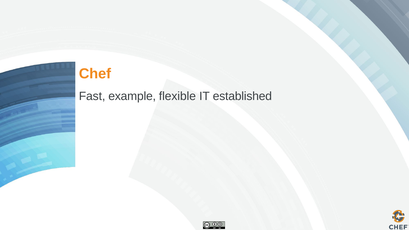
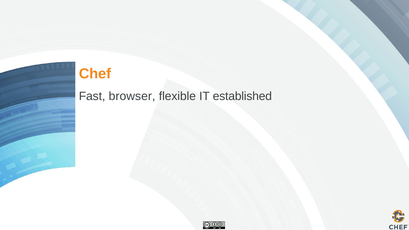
example: example -> browser
